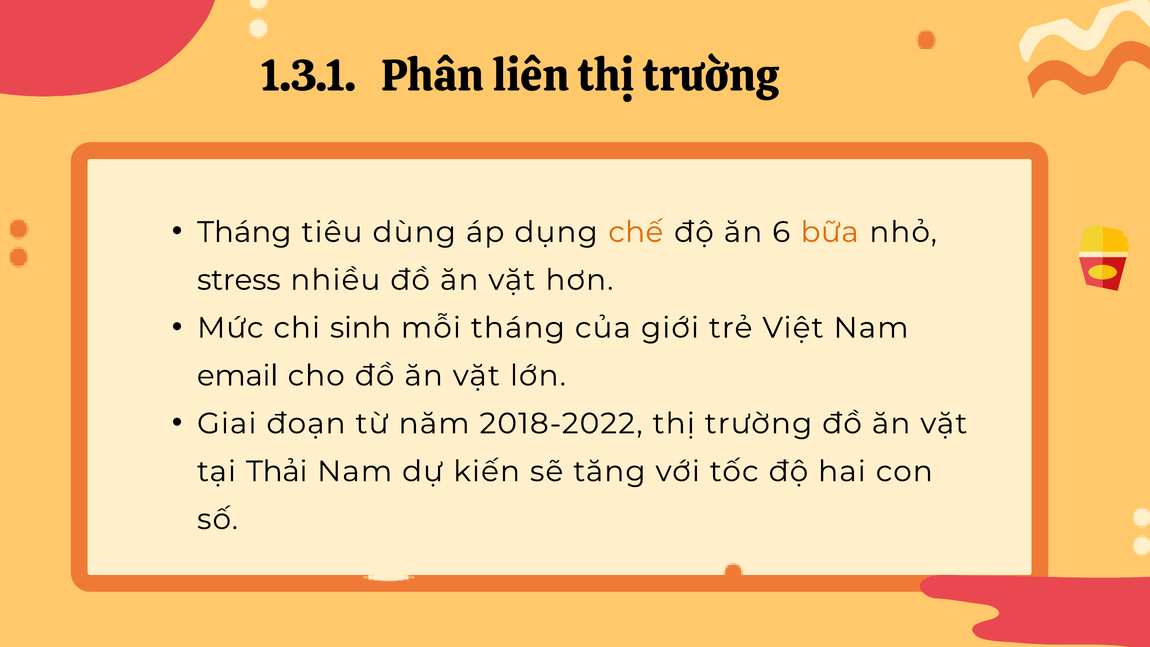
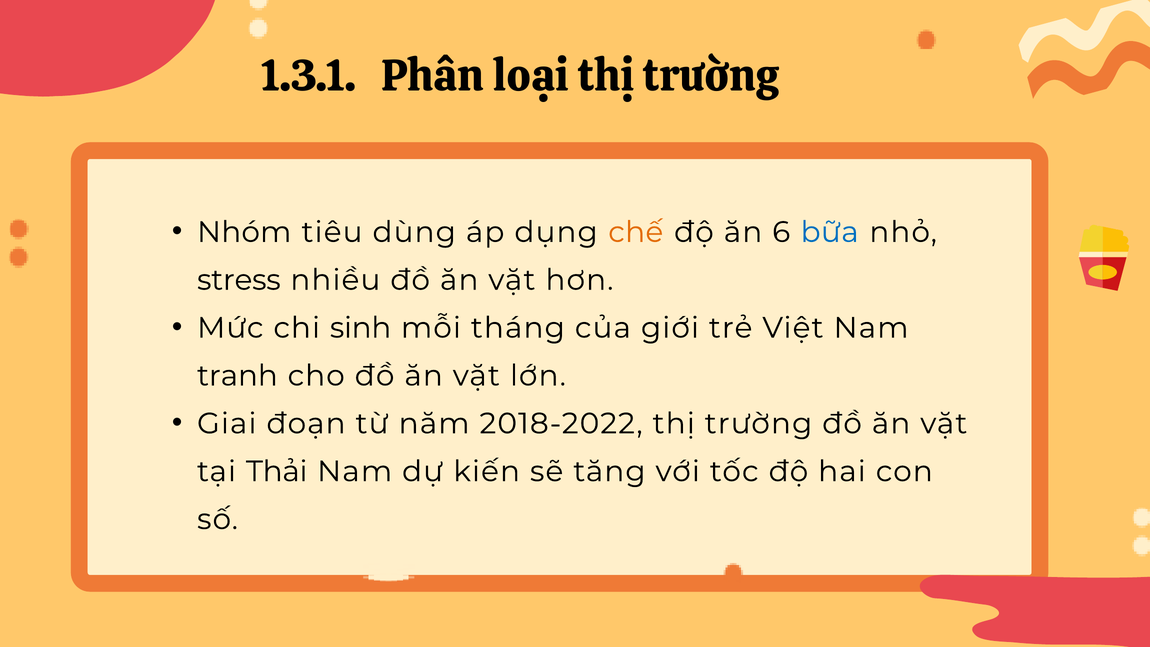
liên: liên -> loại
Tháng at (244, 232): Tháng -> Nhóm
bữa colour: orange -> blue
email: email -> tranh
